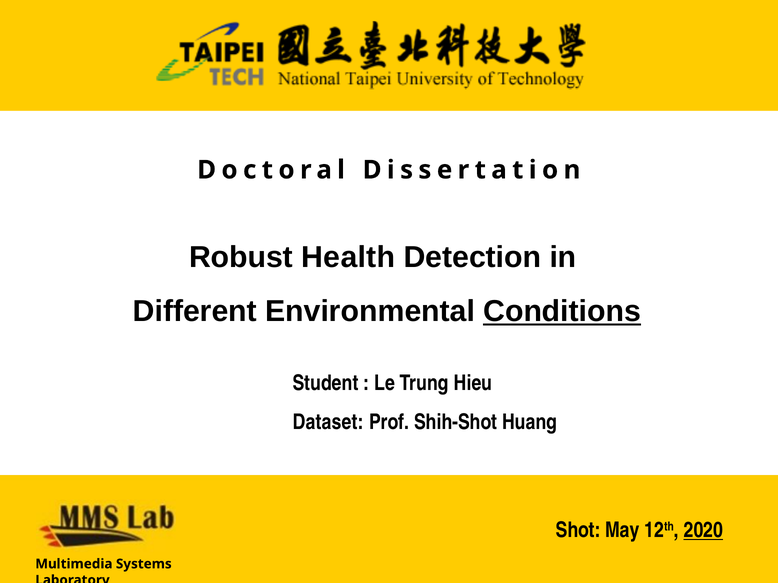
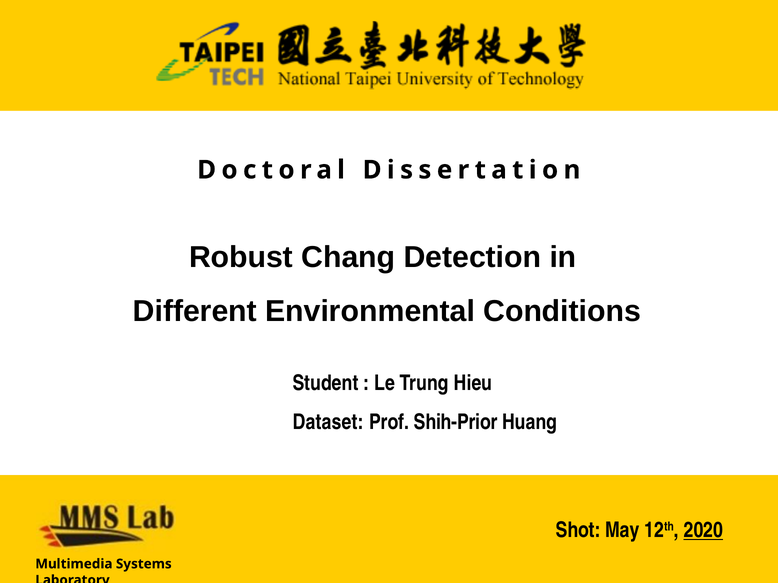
Health: Health -> Chang
Conditions underline: present -> none
Shih-Shot: Shih-Shot -> Shih-Prior
